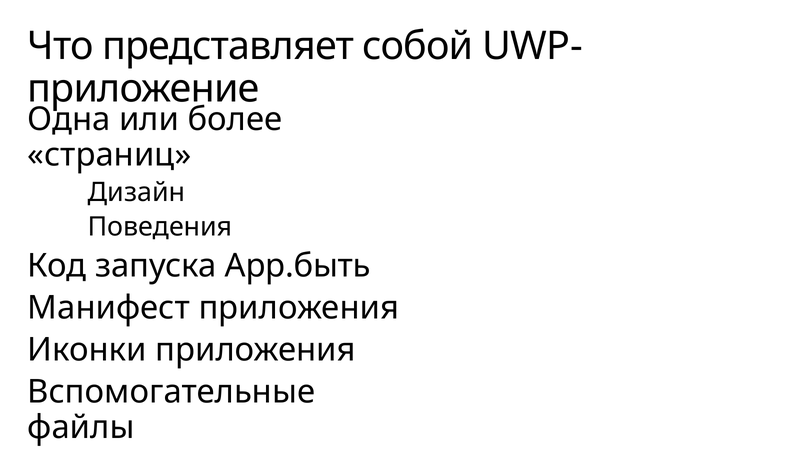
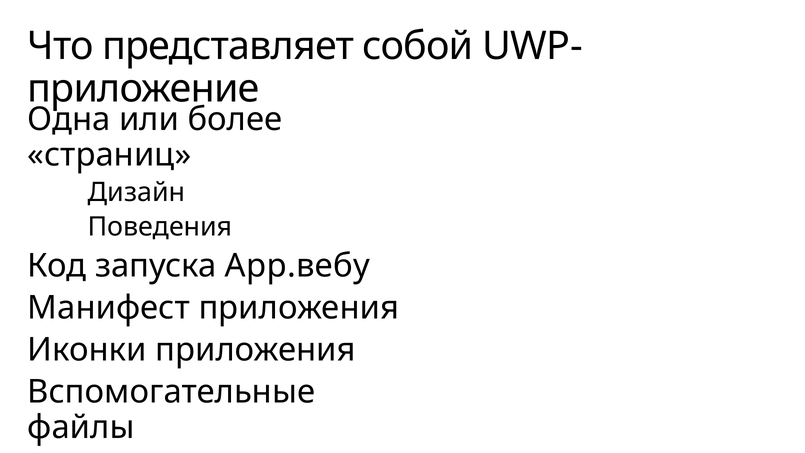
App.быть: App.быть -> App.вебу
